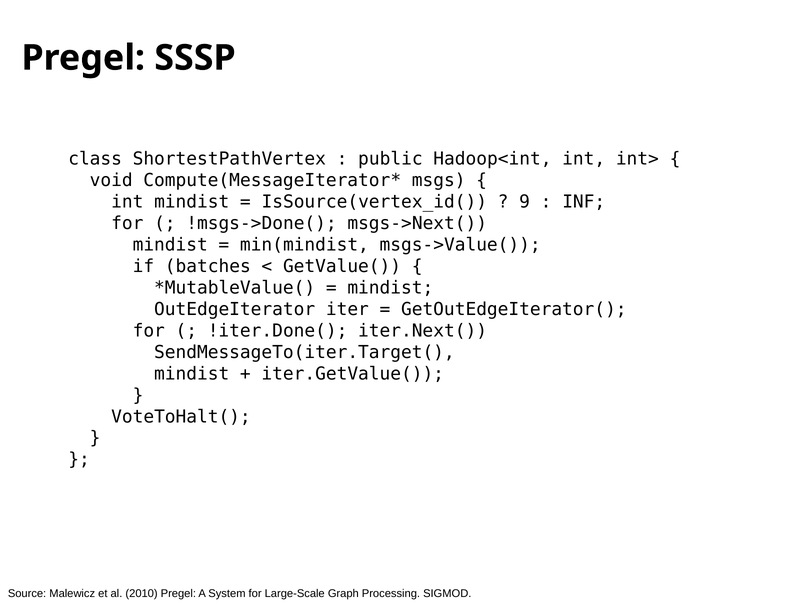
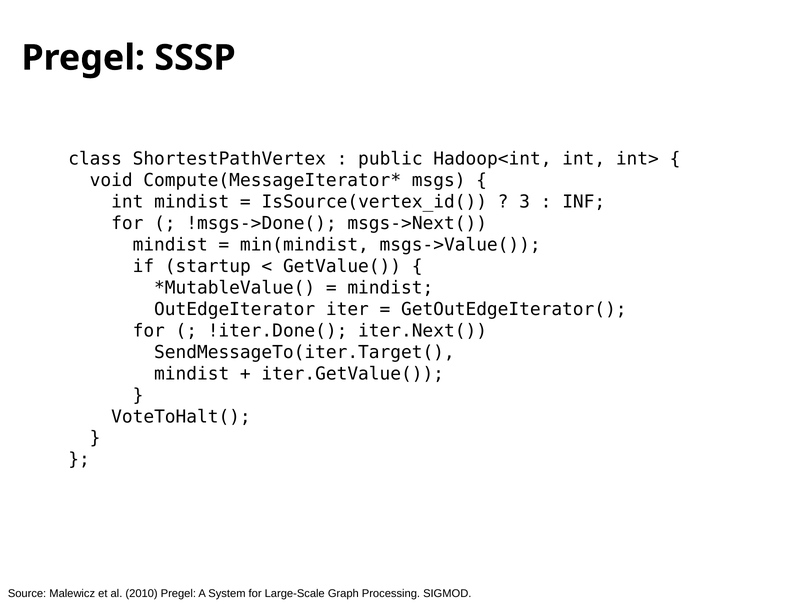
9: 9 -> 3
batches: batches -> startup
